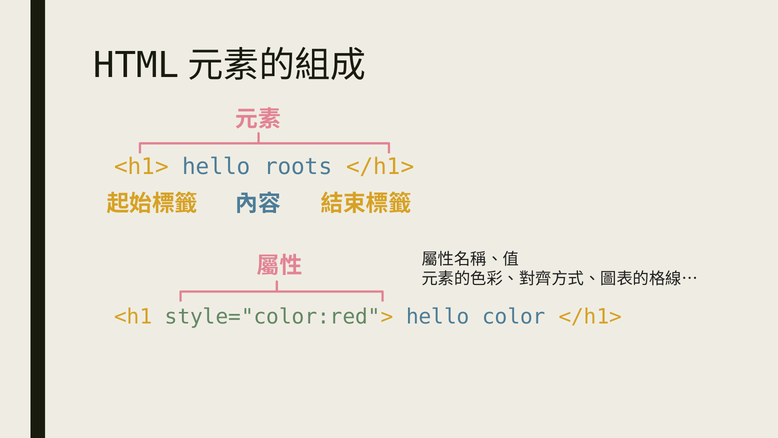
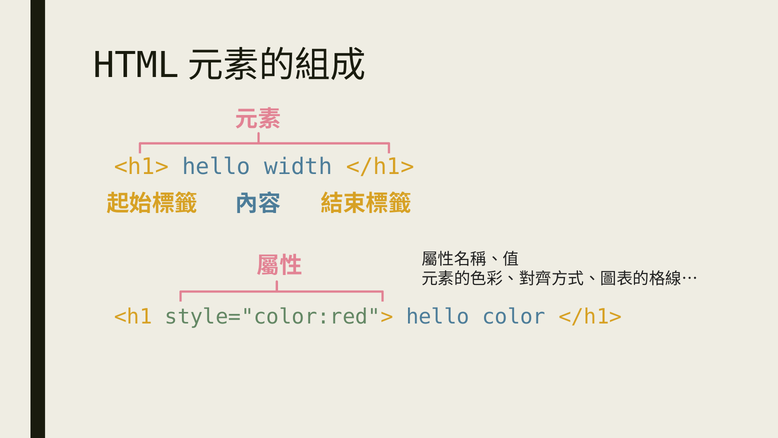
roots: roots -> width
